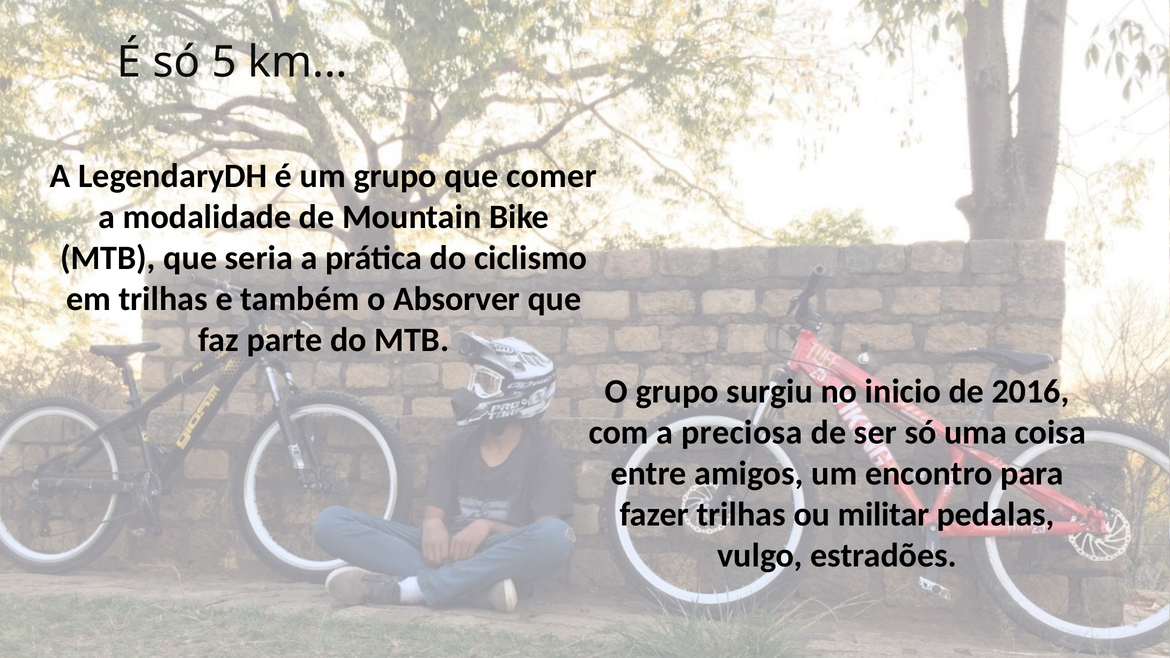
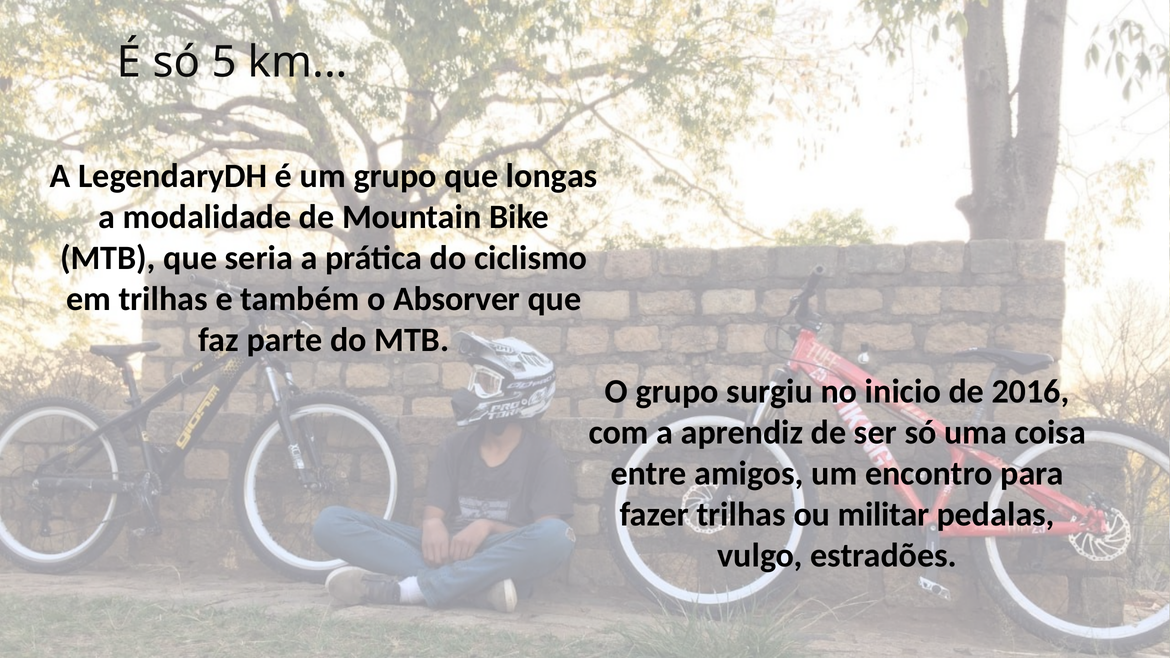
comer: comer -> longas
preciosa: preciosa -> aprendiz
